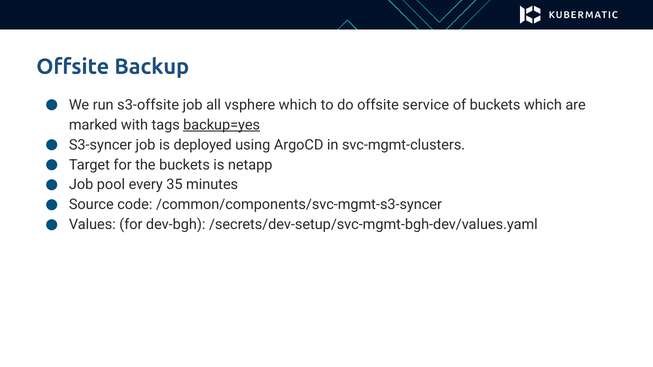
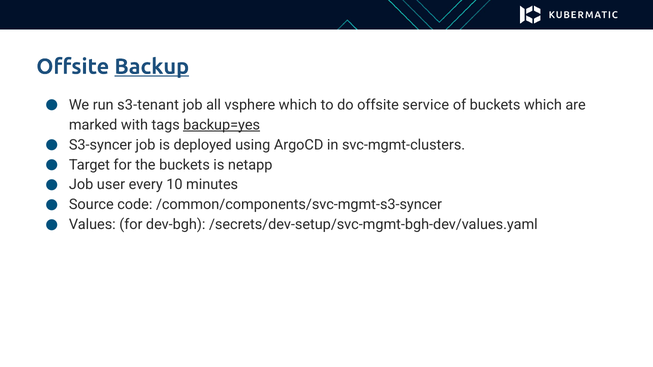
Backup underline: none -> present
s3-offsite: s3-offsite -> s3-tenant
pool: pool -> user
35: 35 -> 10
